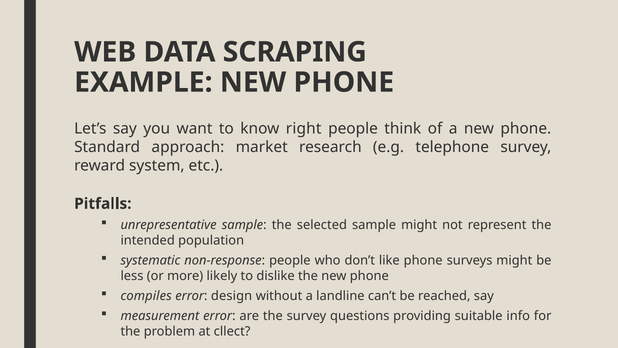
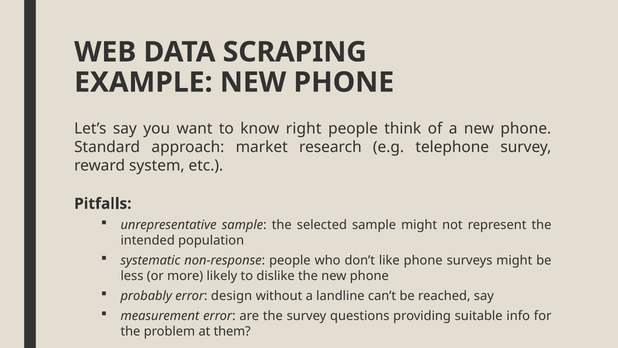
compiles: compiles -> probably
cllect: cllect -> them
